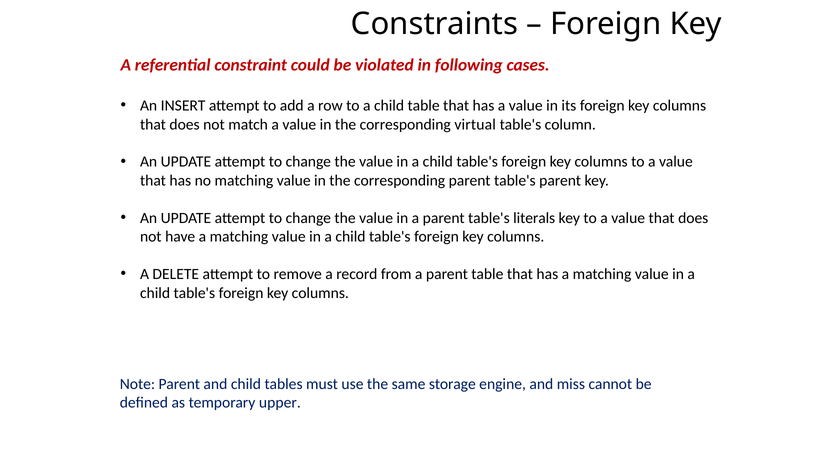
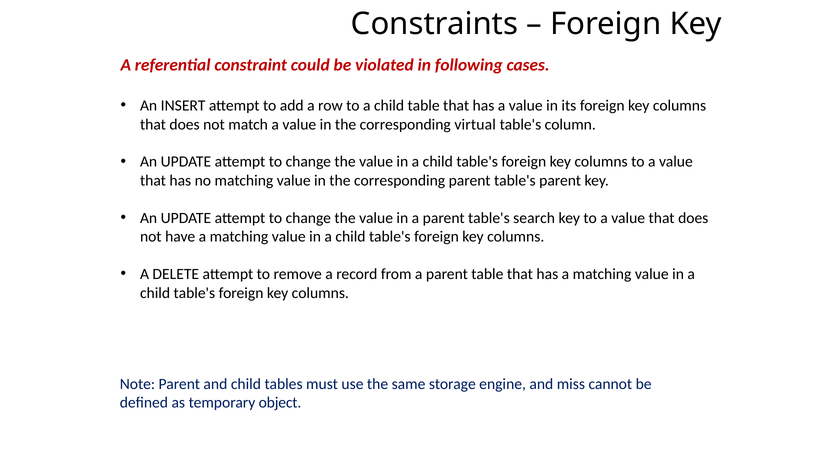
literals: literals -> search
upper: upper -> object
